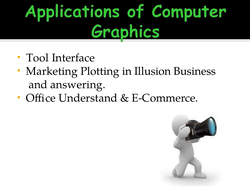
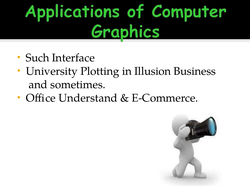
Tool: Tool -> Such
Marketing: Marketing -> University
answering: answering -> sometimes
